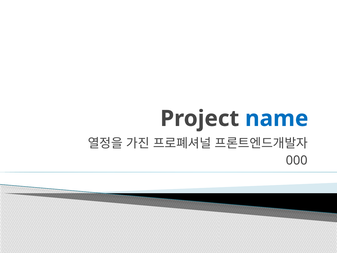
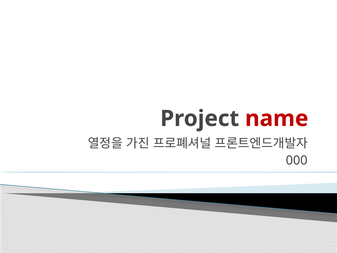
name colour: blue -> red
